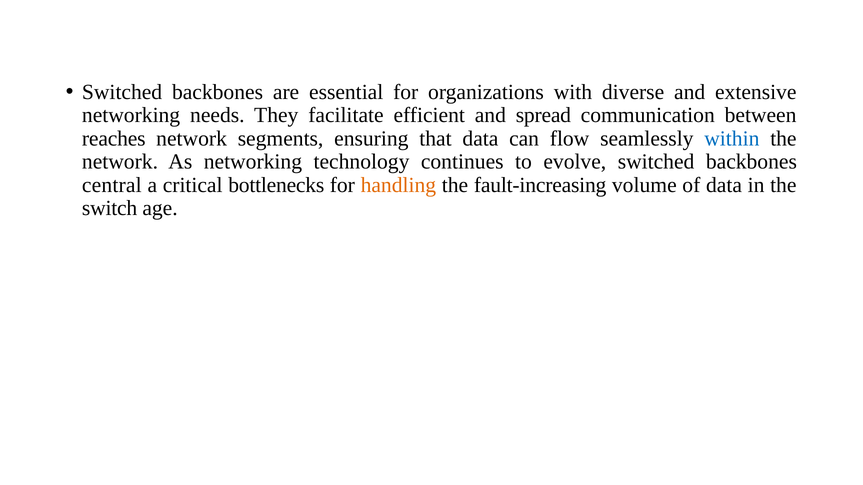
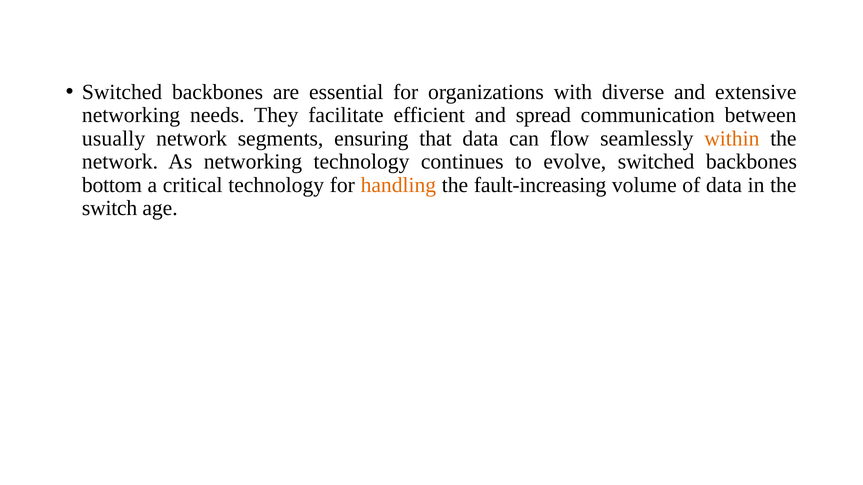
reaches: reaches -> usually
within colour: blue -> orange
central: central -> bottom
critical bottlenecks: bottlenecks -> technology
